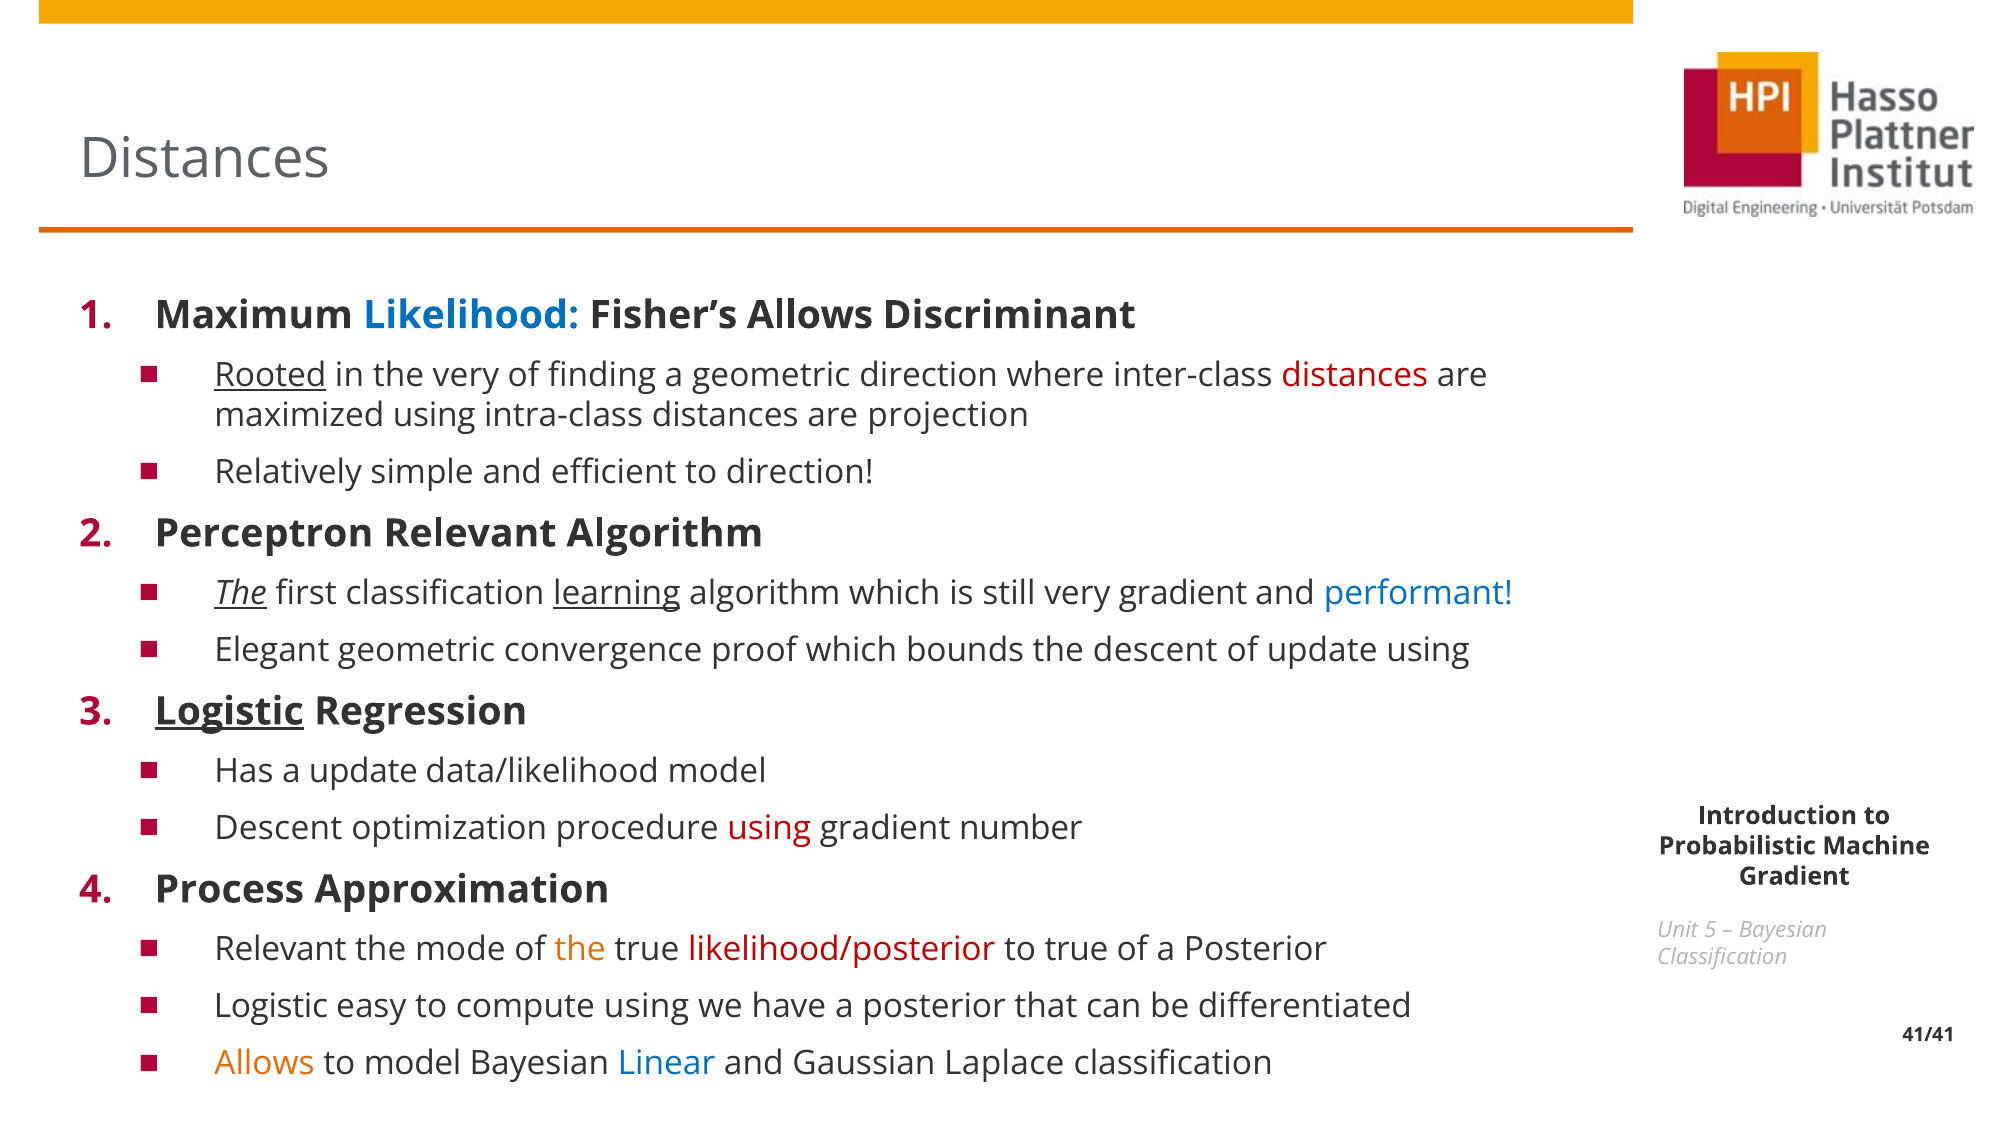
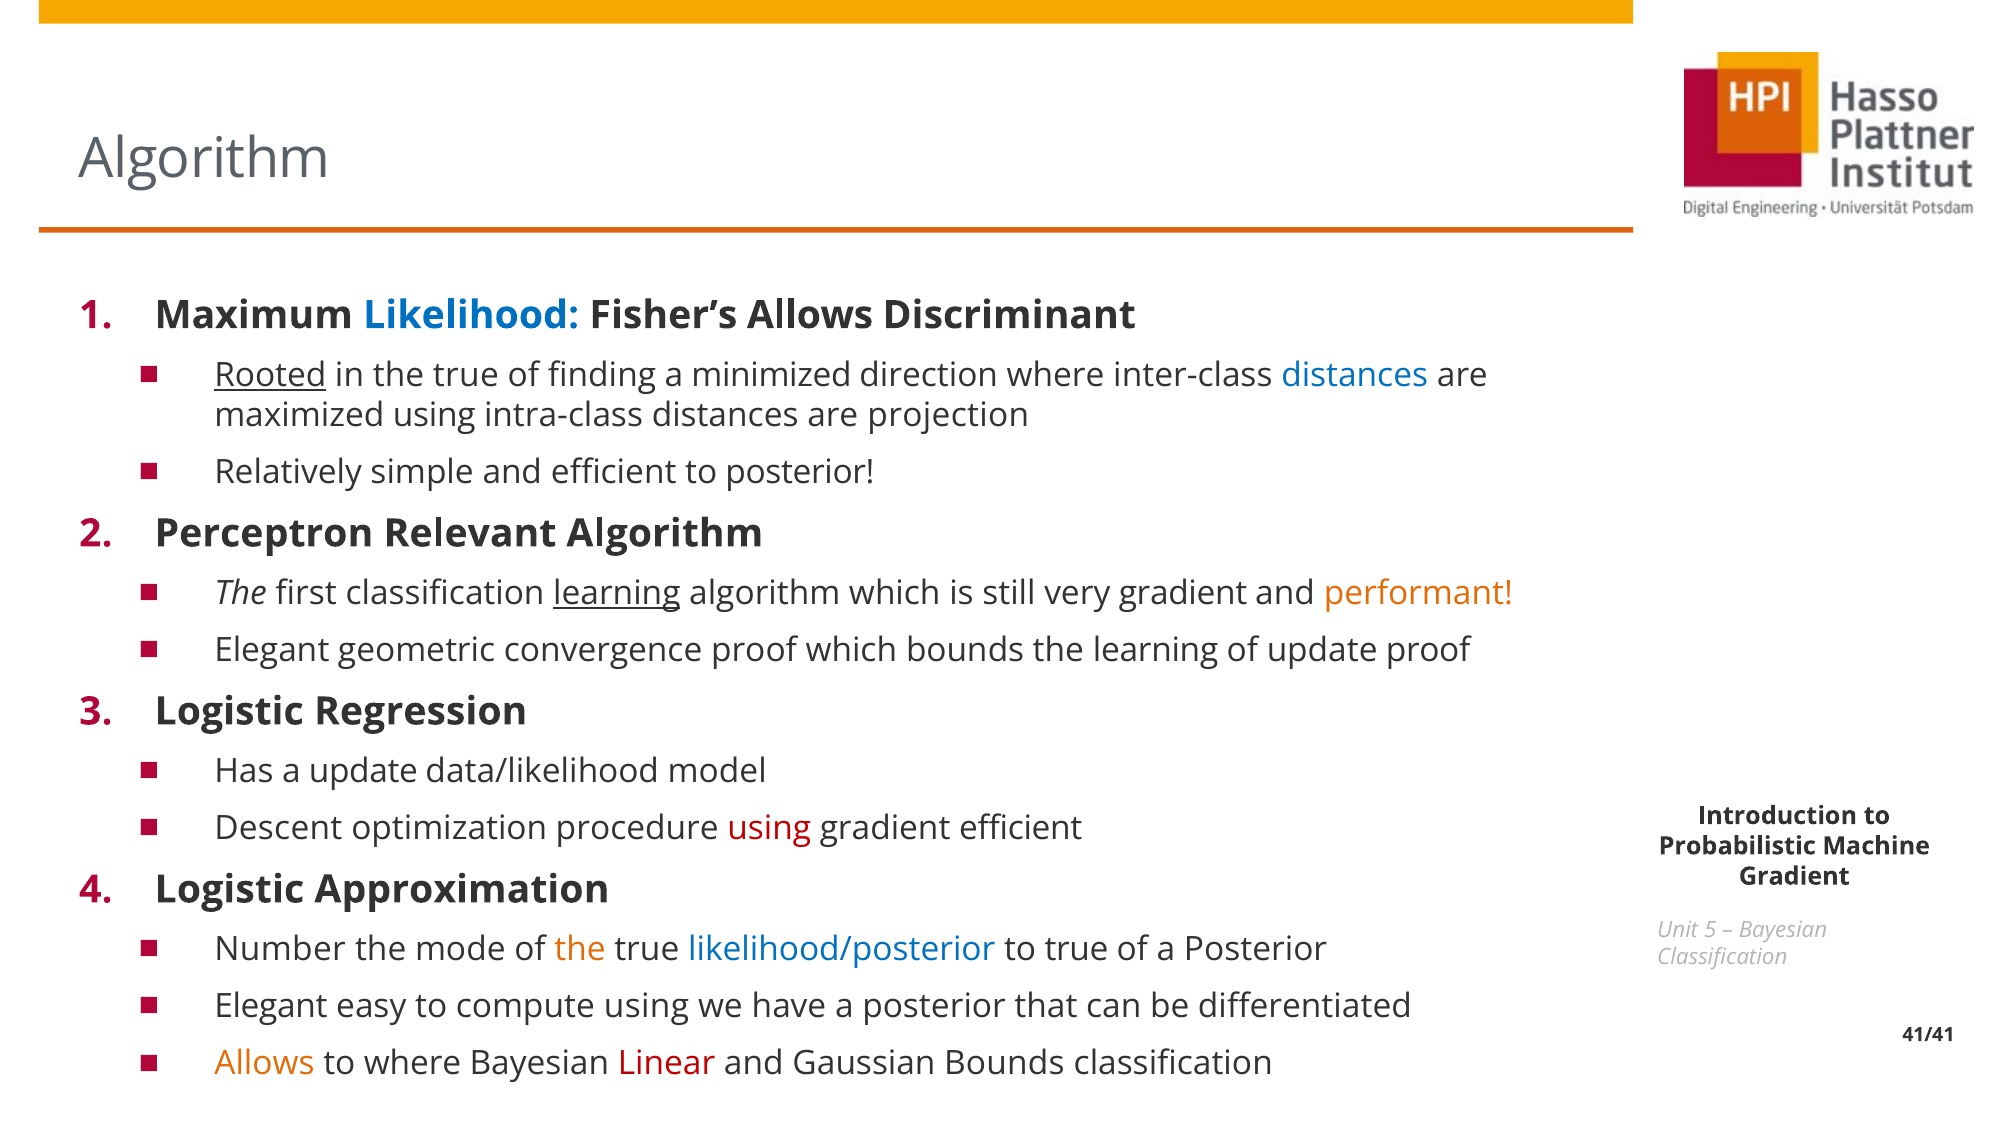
Distances at (205, 159): Distances -> Algorithm
in the very: very -> true
a geometric: geometric -> minimized
distances at (1355, 375) colour: red -> blue
to direction: direction -> posterior
The at (241, 594) underline: present -> none
performant colour: blue -> orange
the descent: descent -> learning
update using: using -> proof
Logistic at (229, 711) underline: present -> none
gradient number: number -> efficient
Process at (229, 889): Process -> Logistic
Relevant at (280, 950): Relevant -> Number
likelihood/posterior colour: red -> blue
Logistic at (271, 1007): Logistic -> Elegant
to model: model -> where
Linear colour: blue -> red
Gaussian Laplace: Laplace -> Bounds
